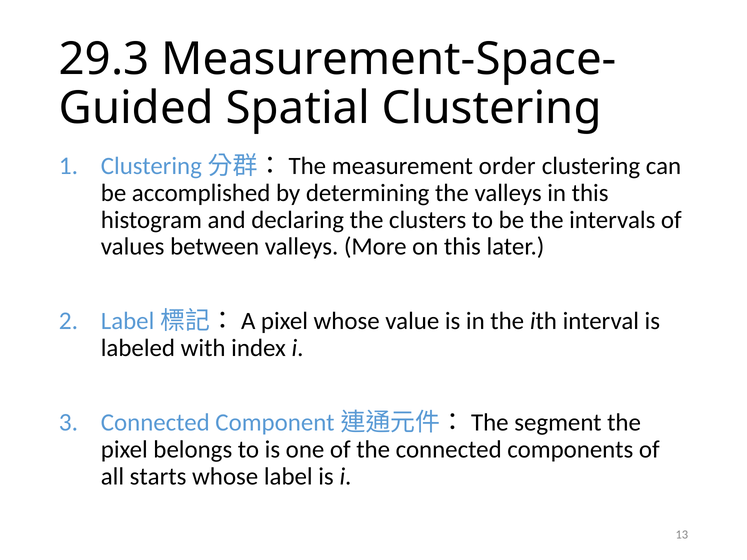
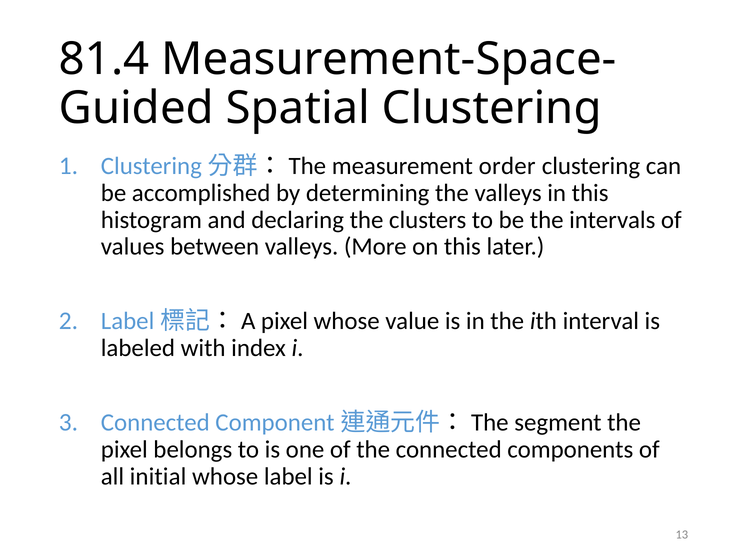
29.3: 29.3 -> 81.4
starts: starts -> initial
